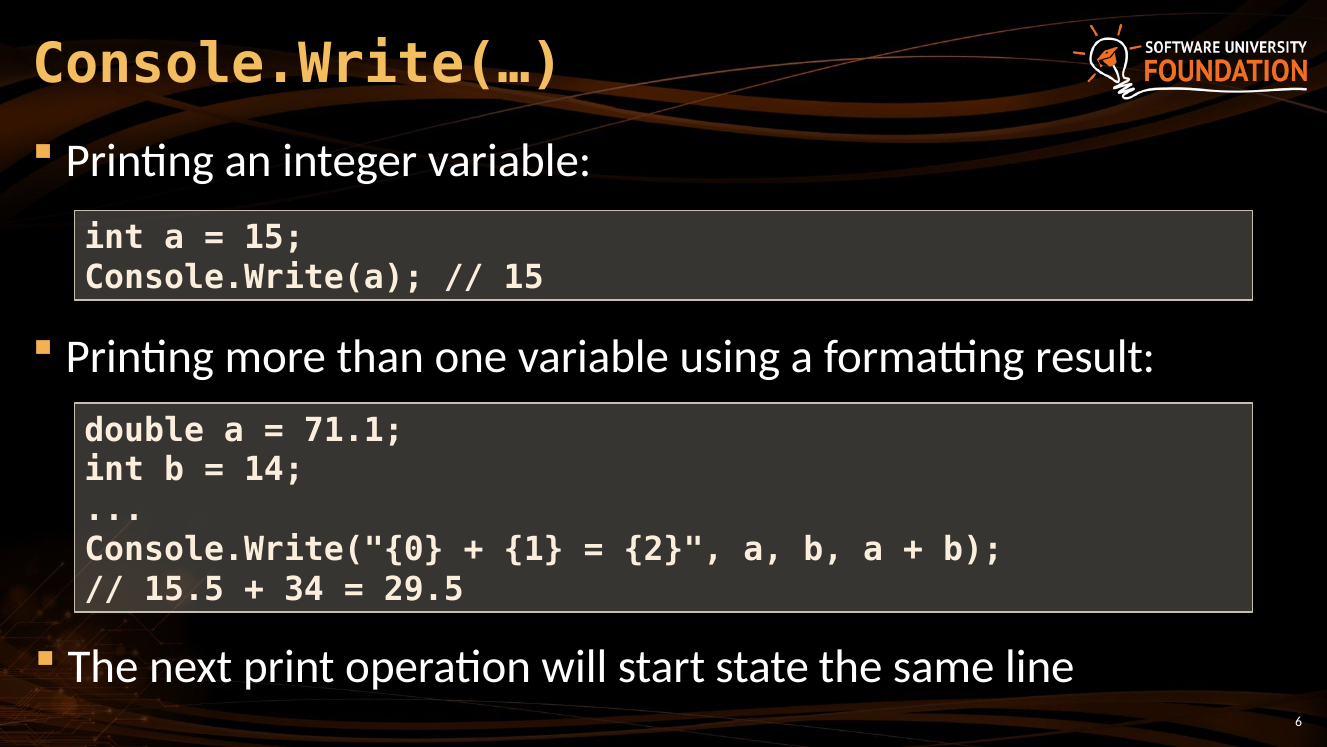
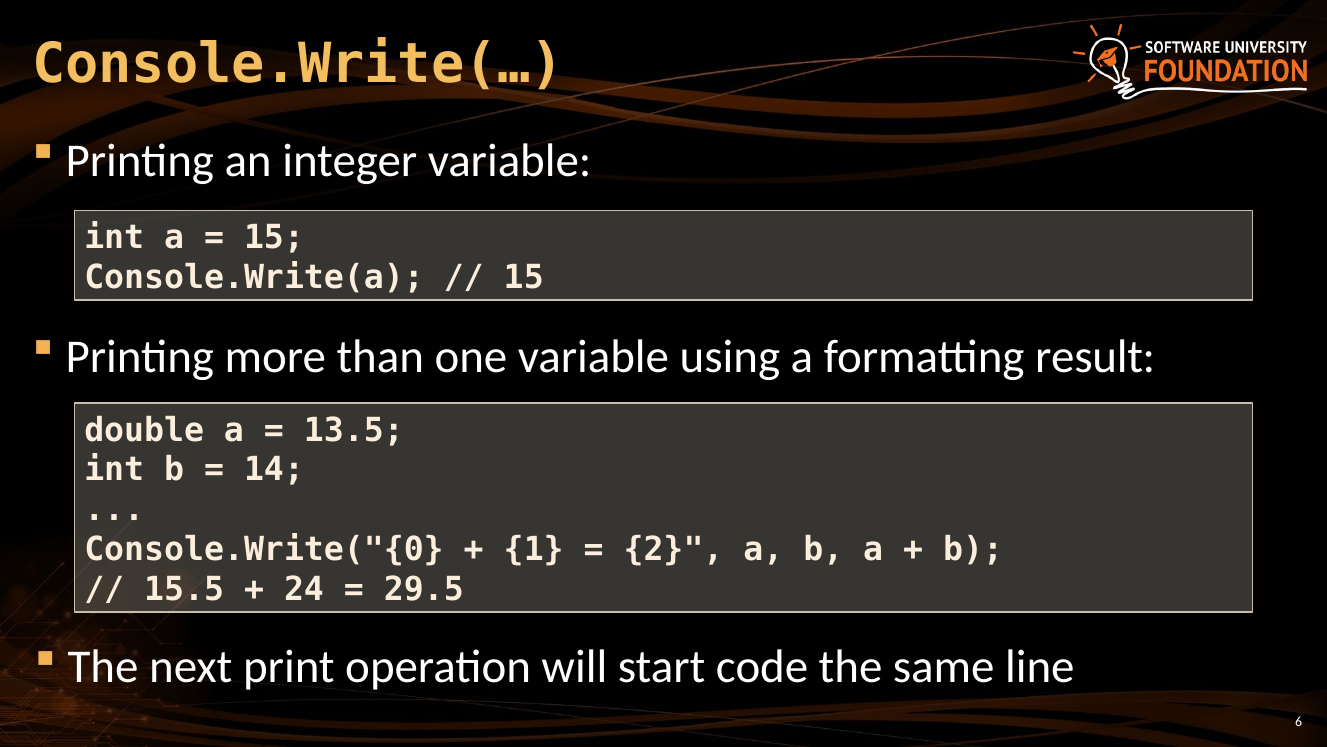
71.1: 71.1 -> 13.5
34: 34 -> 24
state: state -> code
